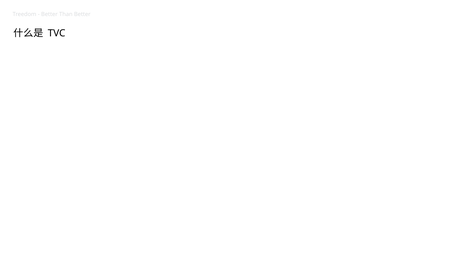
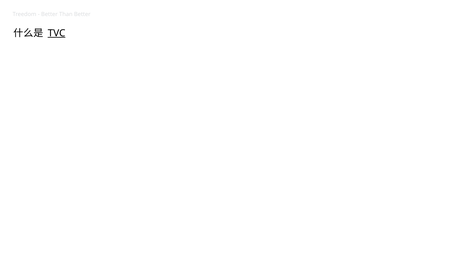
TVC underline: none -> present
